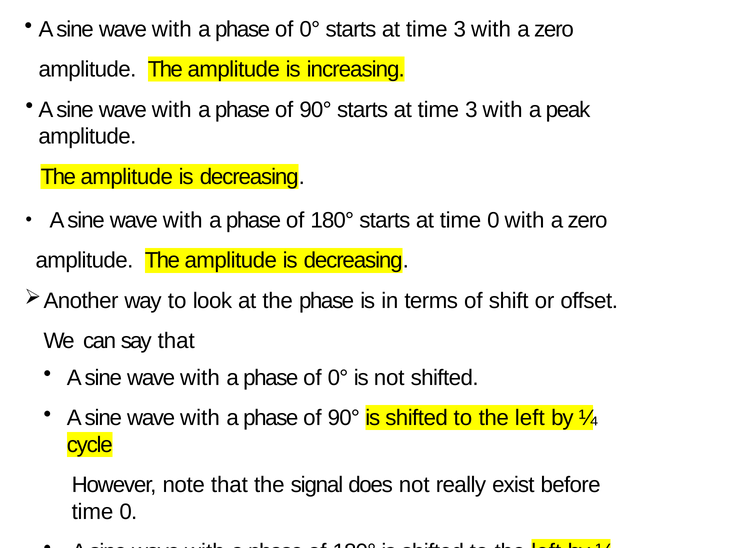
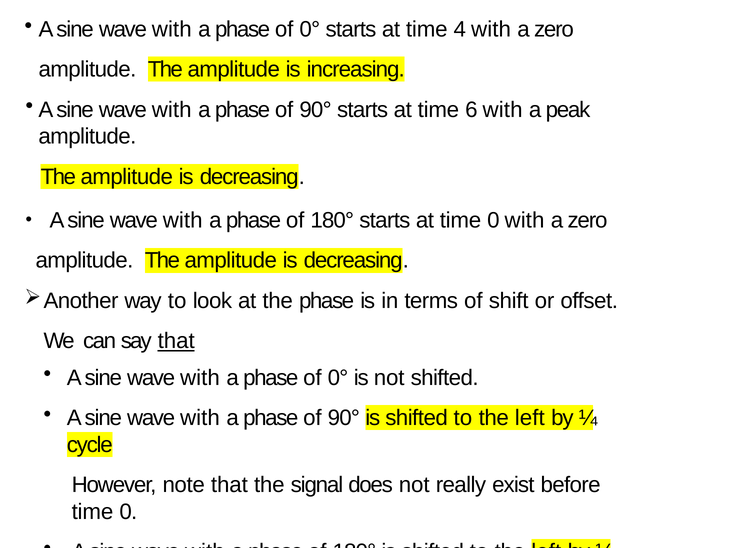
3 at (460, 29): 3 -> 4
3 at (471, 110): 3 -> 6
that at (176, 341) underline: none -> present
